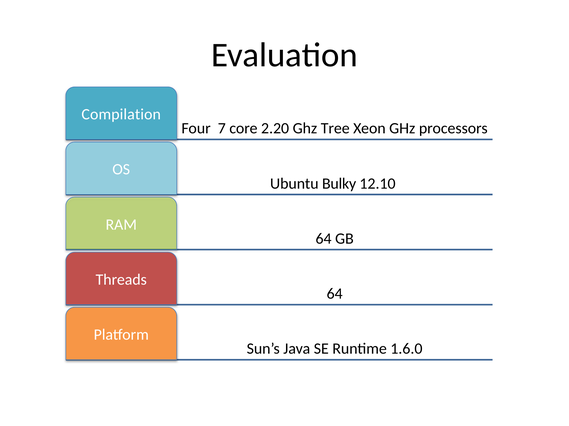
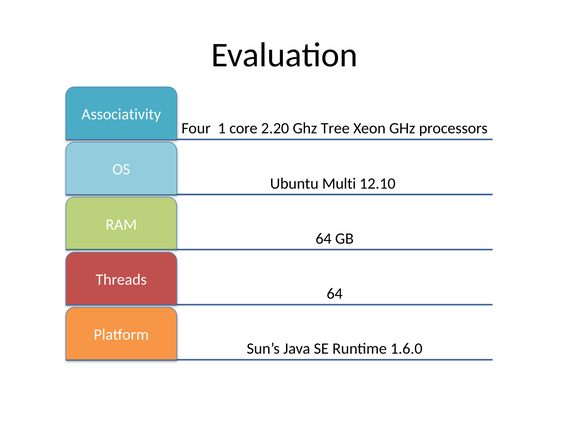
Compilation: Compilation -> Associativity
7: 7 -> 1
Bulky: Bulky -> Multi
